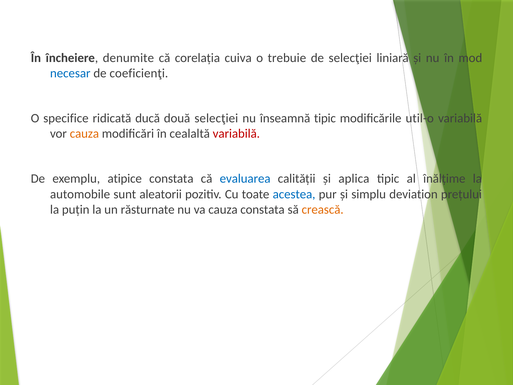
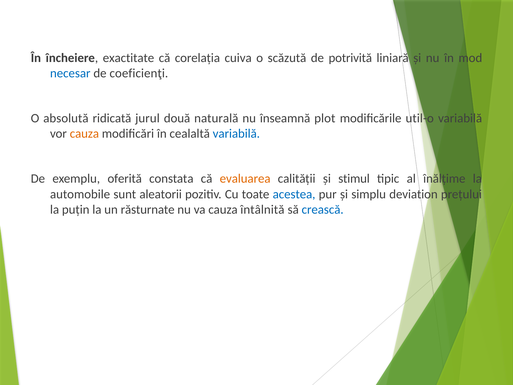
denumite: denumite -> exactitate
trebuie: trebuie -> scăzută
de selecţiei: selecţiei -> potrivită
specifice: specifice -> absolută
ducă: ducă -> jurul
două selecţiei: selecţiei -> naturală
înseamnă tipic: tipic -> plot
variabilă at (236, 134) colour: red -> blue
atipice: atipice -> oferită
evaluarea colour: blue -> orange
aplica: aplica -> stimul
cauza constata: constata -> întâlnită
crească colour: orange -> blue
